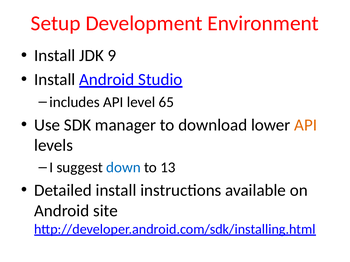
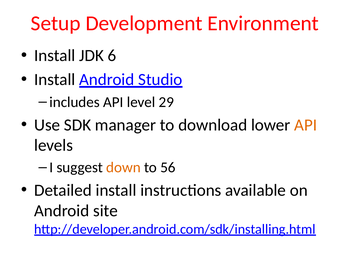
9: 9 -> 6
65: 65 -> 29
down colour: blue -> orange
13: 13 -> 56
